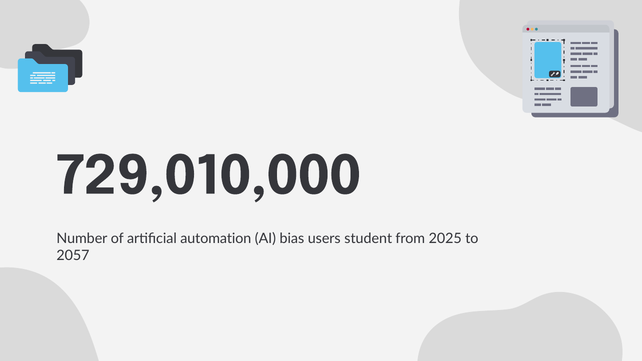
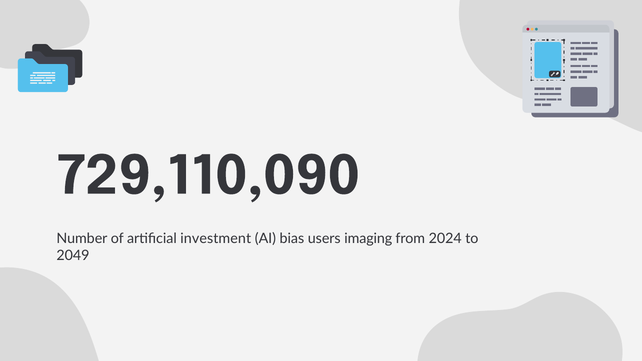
729,010,000: 729,010,000 -> 729,110,090
automation: automation -> investment
student: student -> imaging
2025: 2025 -> 2024
2057: 2057 -> 2049
